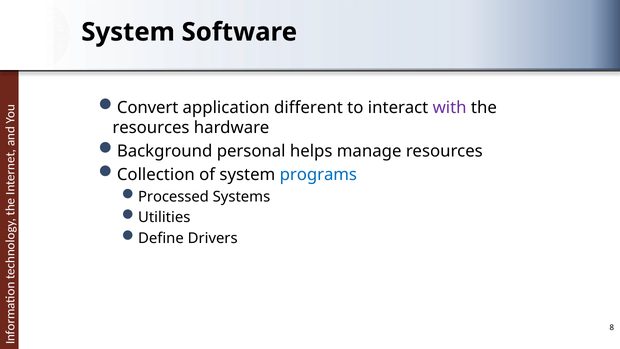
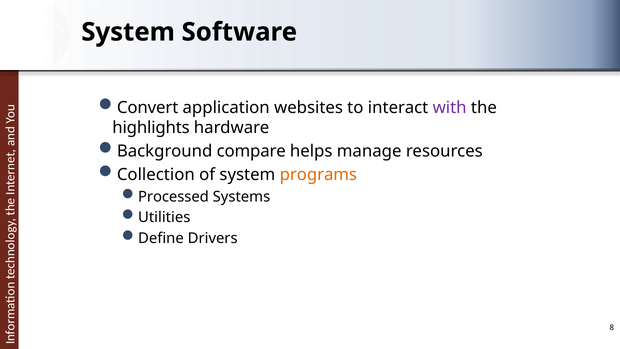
different: different -> websites
resources at (151, 128): resources -> highlights
personal: personal -> compare
programs colour: blue -> orange
